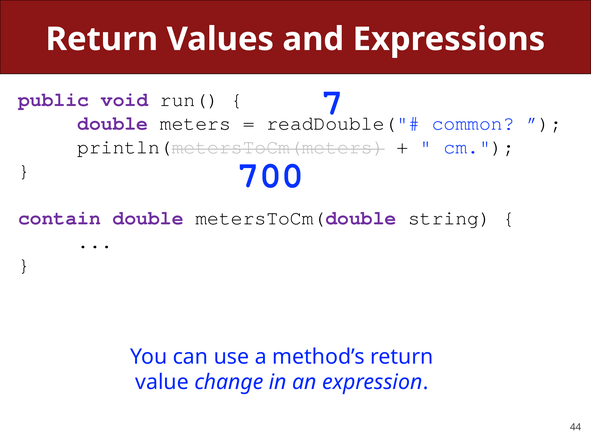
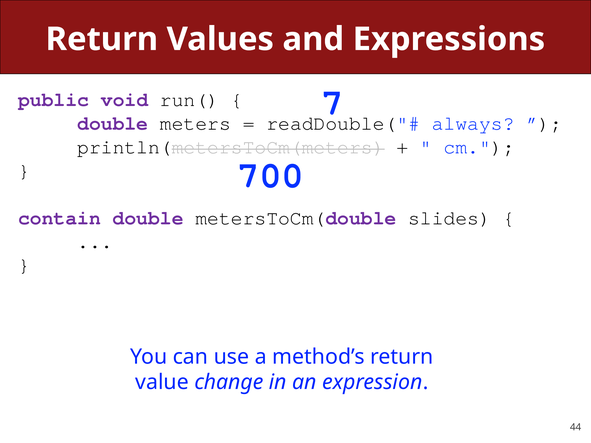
common: common -> always
string: string -> slides
